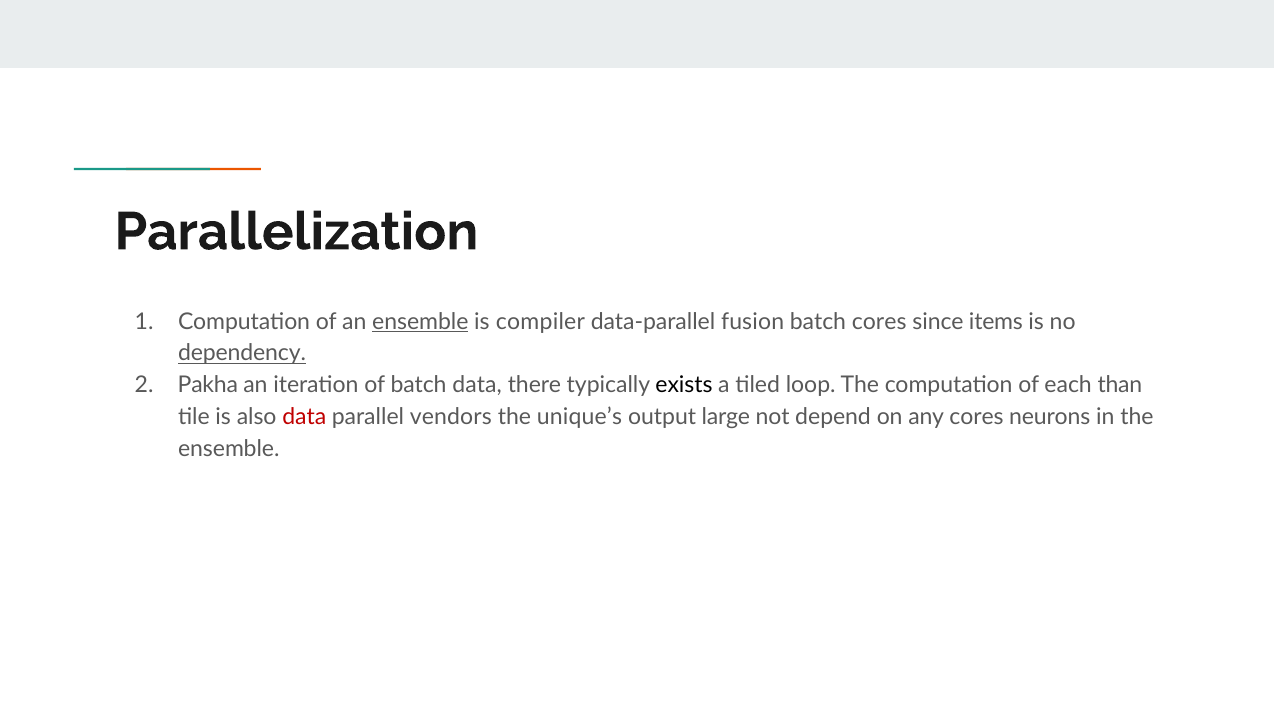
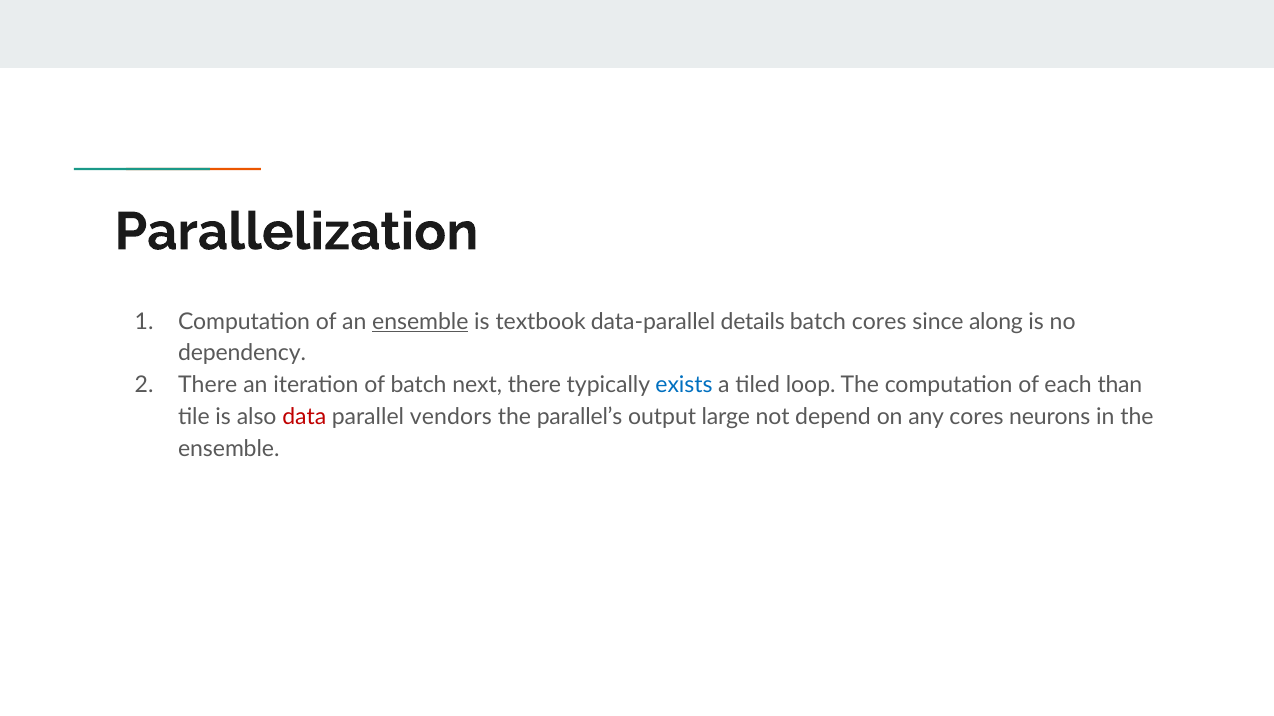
compiler: compiler -> textbook
fusion: fusion -> details
items: items -> along
dependency underline: present -> none
Pakha at (208, 385): Pakha -> There
batch data: data -> next
exists colour: black -> blue
unique’s: unique’s -> parallel’s
